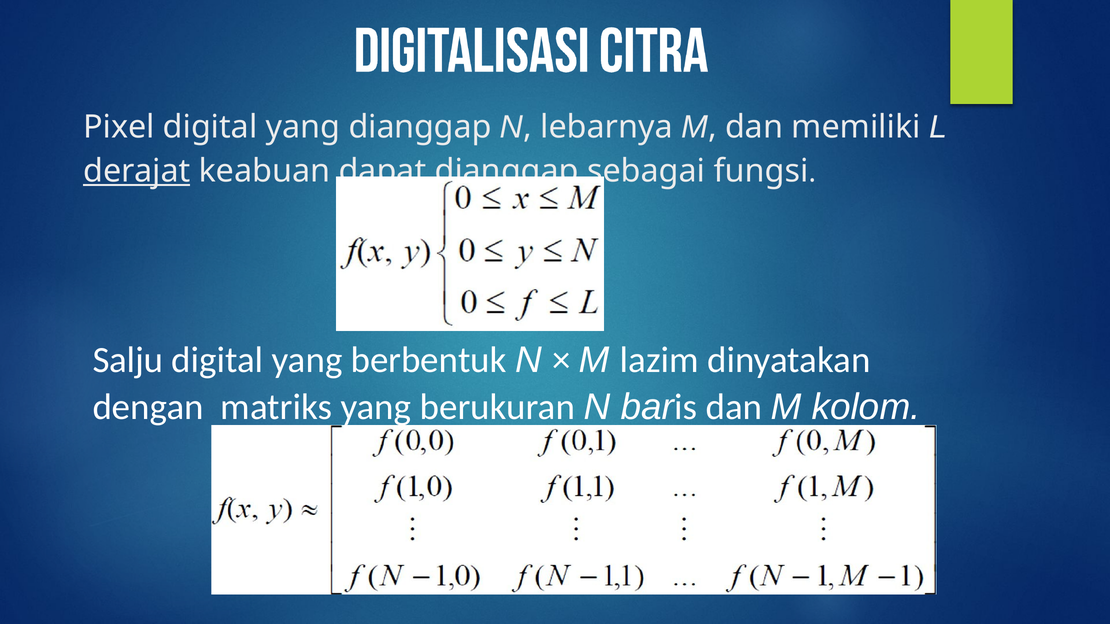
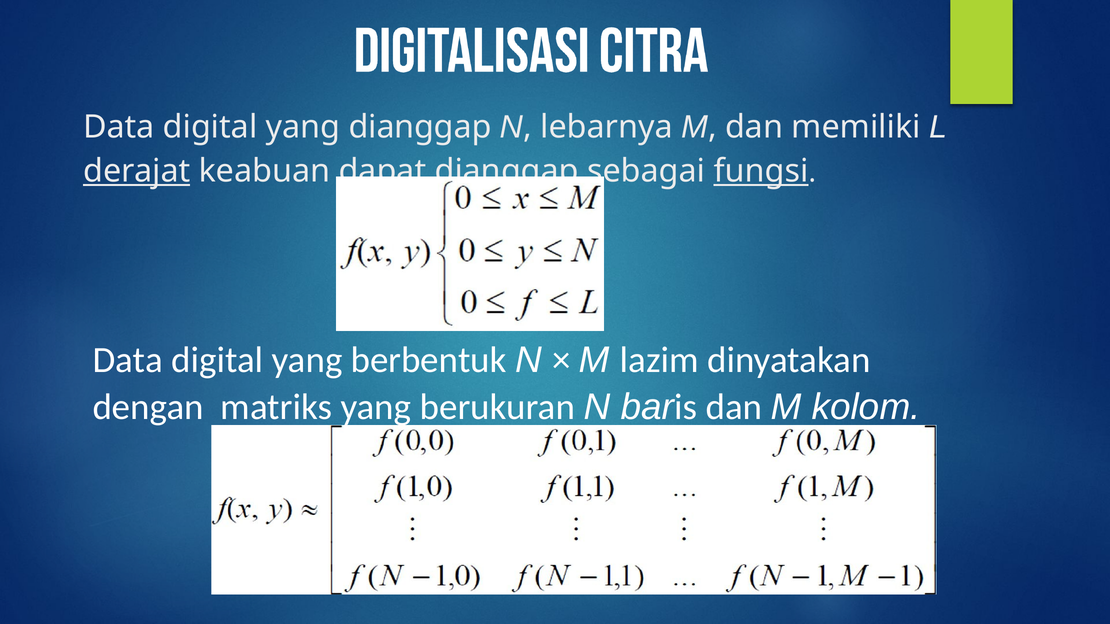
Pixel at (119, 127): Pixel -> Data
fungsi underline: none -> present
Salju at (128, 360): Salju -> Data
